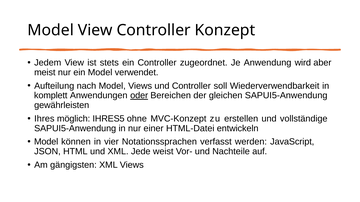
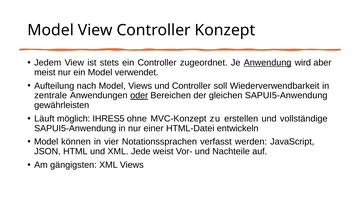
Anwendung underline: none -> present
komplett: komplett -> zentrale
Ihres: Ihres -> Läuft
